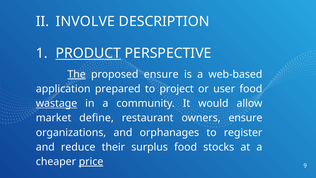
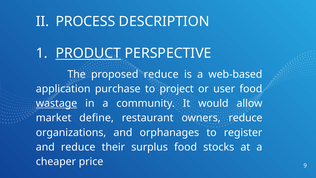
INVOLVE: INVOLVE -> PROCESS
The underline: present -> none
proposed ensure: ensure -> reduce
prepared: prepared -> purchase
owners ensure: ensure -> reduce
price underline: present -> none
